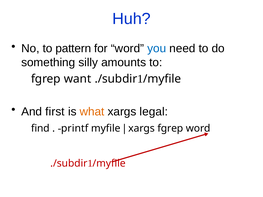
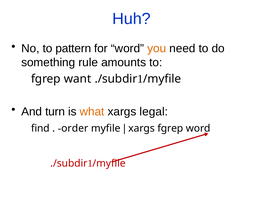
you colour: blue -> orange
silly: silly -> rule
first: first -> turn
printf: printf -> order
